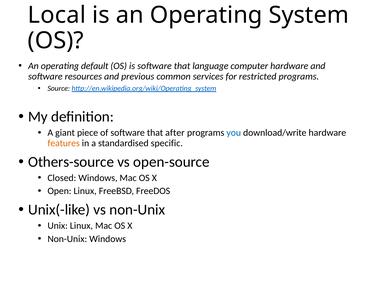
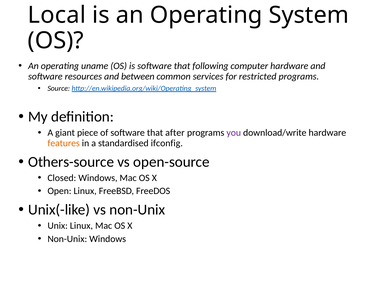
default: default -> uname
language: language -> following
previous: previous -> between
you colour: blue -> purple
specific: specific -> ifconfig
